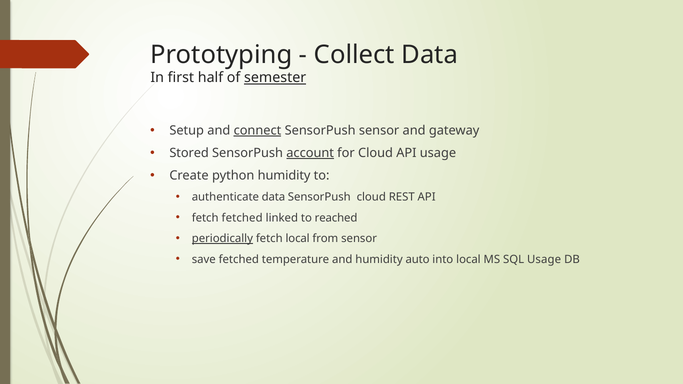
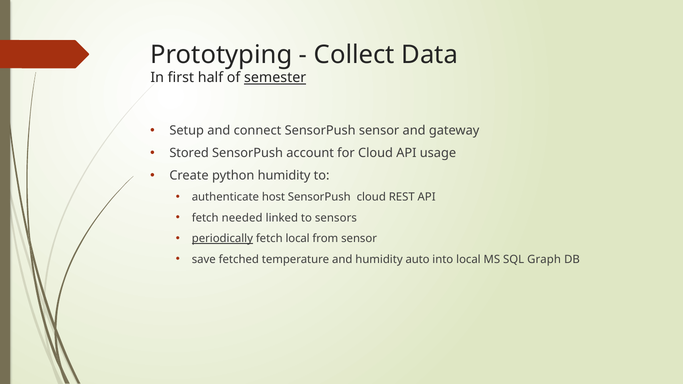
connect underline: present -> none
account underline: present -> none
authenticate data: data -> host
fetch fetched: fetched -> needed
reached: reached -> sensors
SQL Usage: Usage -> Graph
